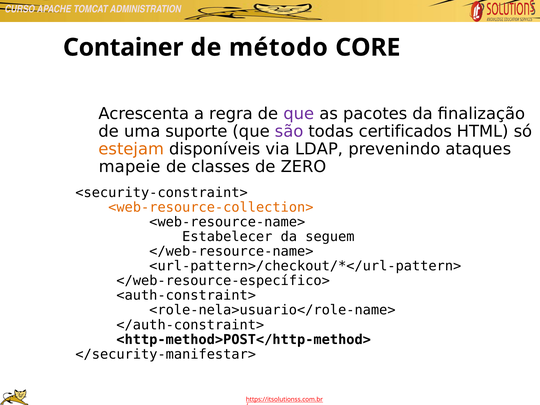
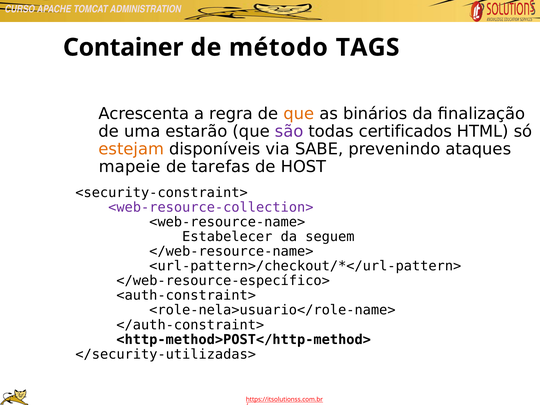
CORE: CORE -> TAGS
que at (299, 114) colour: purple -> orange
pacotes: pacotes -> binários
suporte: suporte -> estarão
LDAP: LDAP -> SABE
classes: classes -> tarefas
ZERO: ZERO -> HOST
<web-resource-collection> colour: orange -> purple
</security-manifestar>: </security-manifestar> -> </security-utilizadas>
